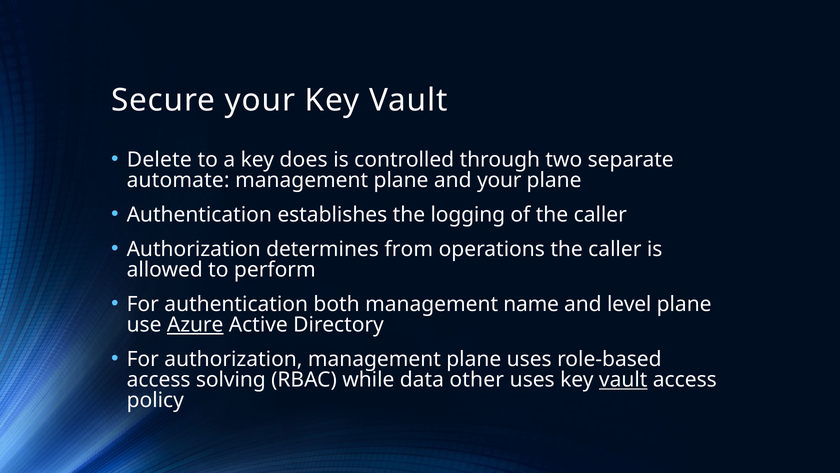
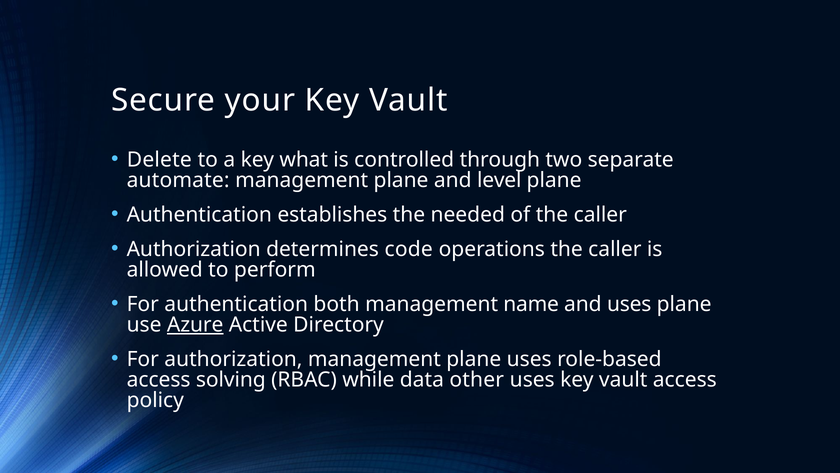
does: does -> what
and your: your -> level
logging: logging -> needed
from: from -> code
and level: level -> uses
vault at (623, 380) underline: present -> none
